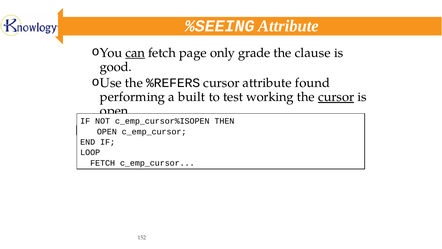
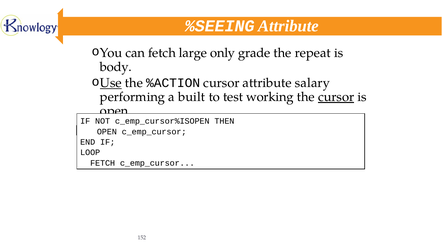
can underline: present -> none
page: page -> large
clause: clause -> repeat
good: good -> body
Use underline: none -> present
%REFERS: %REFERS -> %ACTION
found: found -> salary
